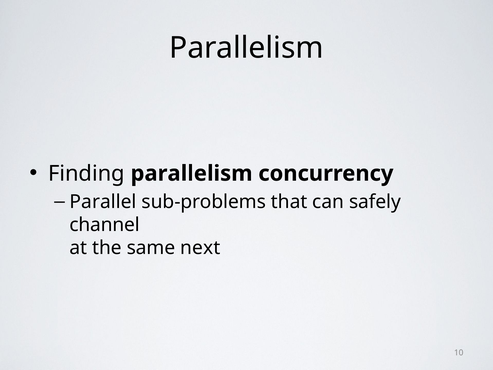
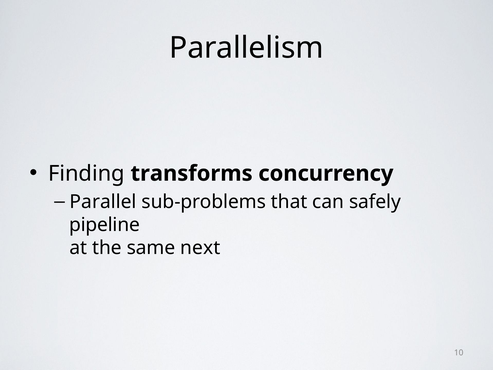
Finding parallelism: parallelism -> transforms
channel: channel -> pipeline
